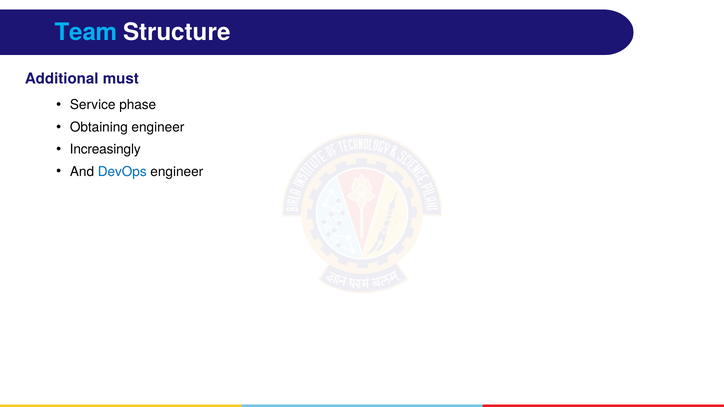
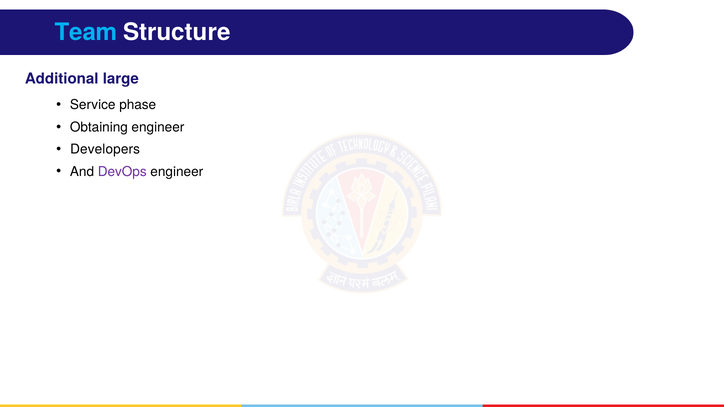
must: must -> large
Increasingly: Increasingly -> Developers
DevOps colour: blue -> purple
